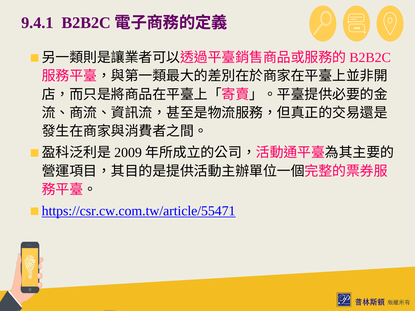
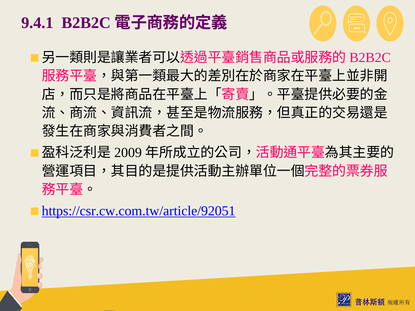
https://csr.cw.com.tw/article/55471: https://csr.cw.com.tw/article/55471 -> https://csr.cw.com.tw/article/92051
